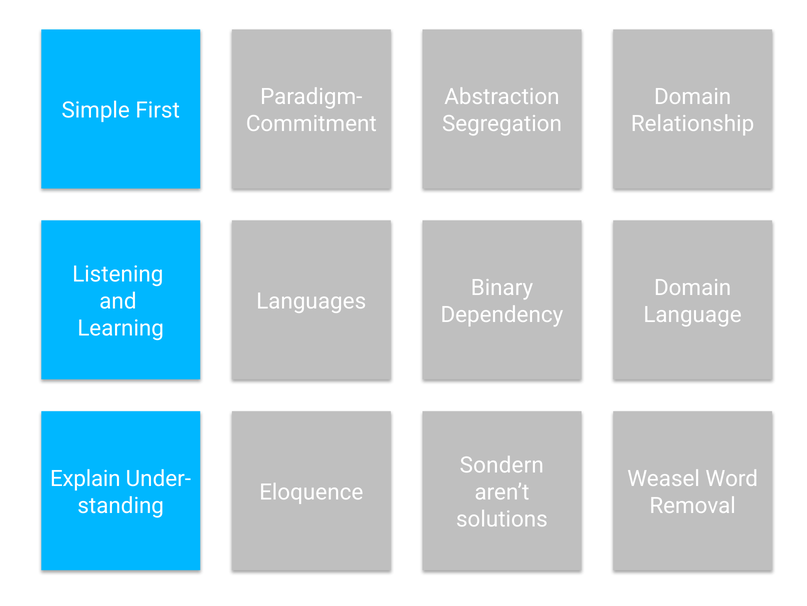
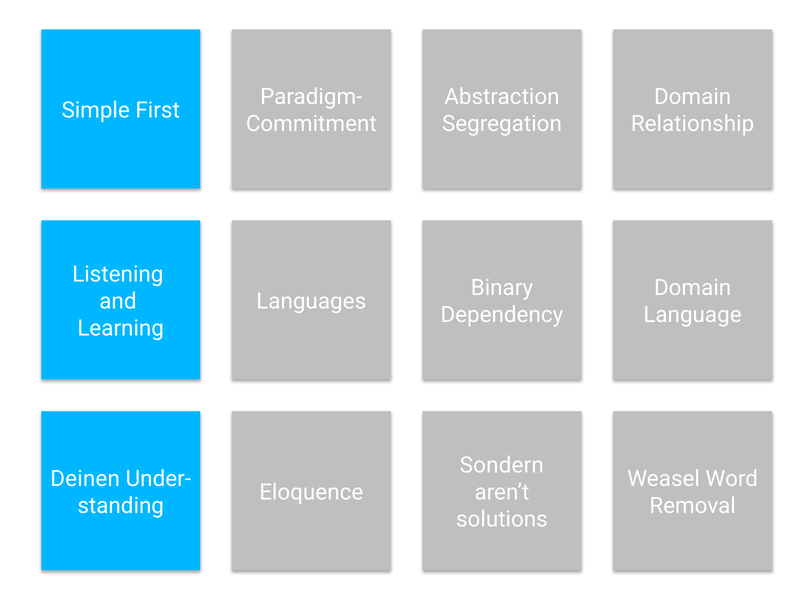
Explain: Explain -> Deinen
